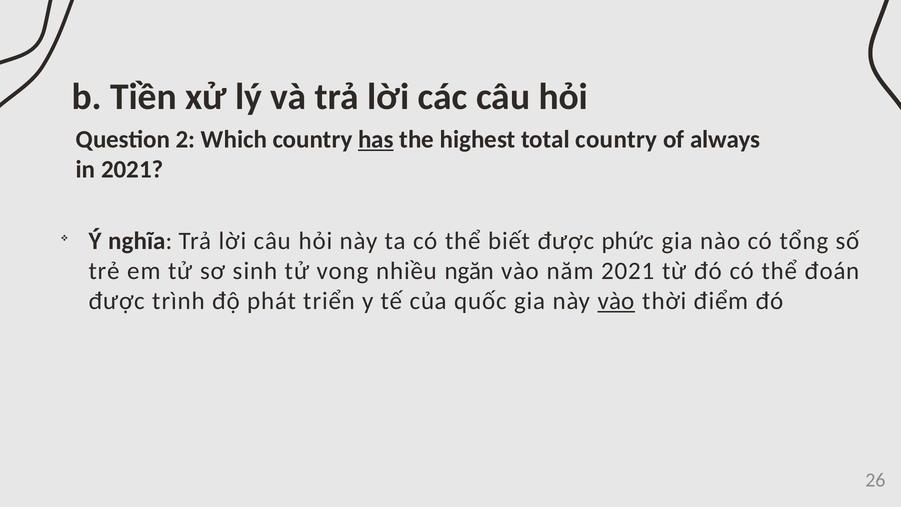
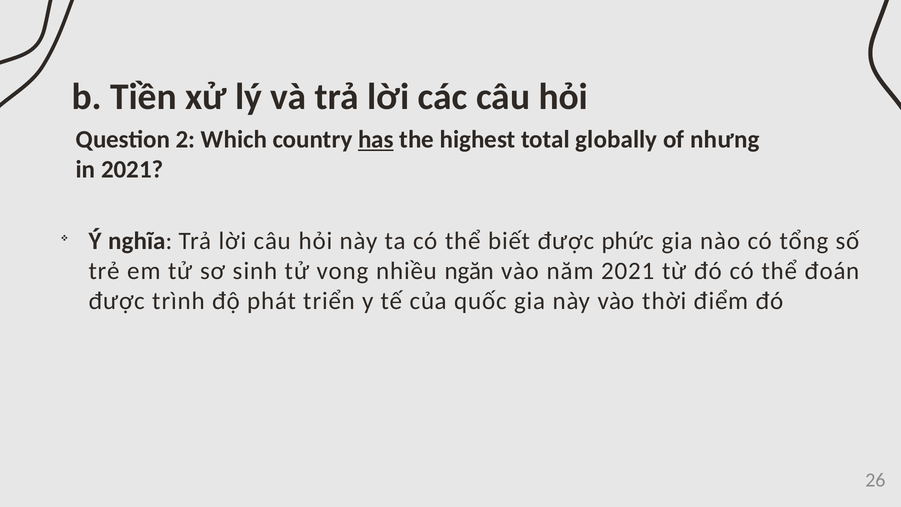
total country: country -> globally
always: always -> nhưng
vào at (616, 301) underline: present -> none
